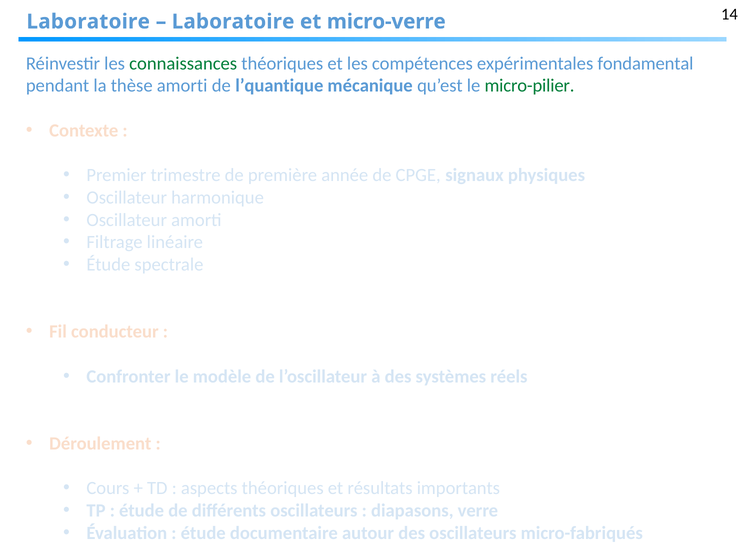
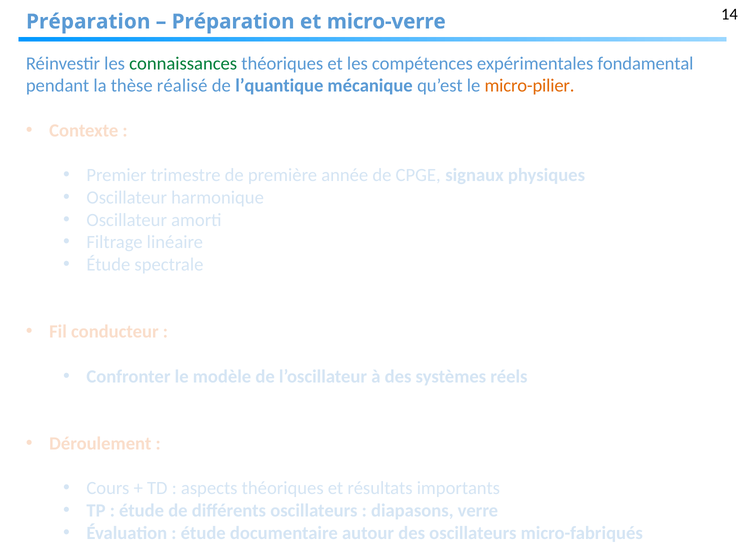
Laboratoire at (88, 22): Laboratoire -> Préparation
Laboratoire at (233, 22): Laboratoire -> Préparation
thèse amorti: amorti -> réalisé
micro-pilier colour: green -> orange
